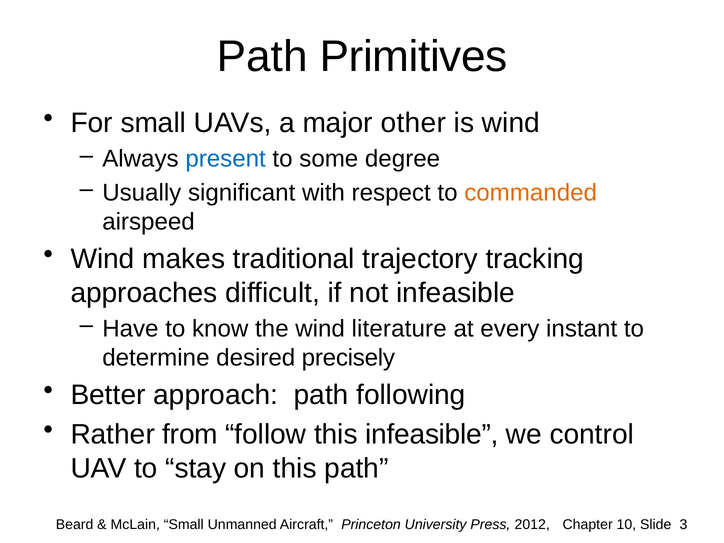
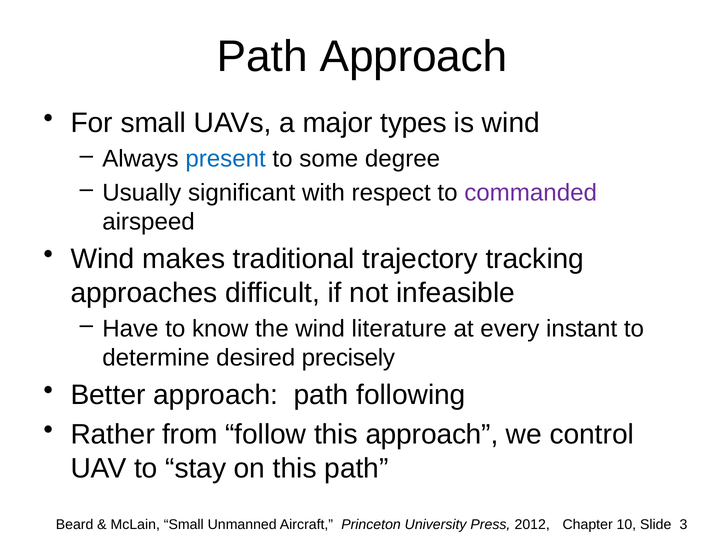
Path Primitives: Primitives -> Approach
other: other -> types
commanded colour: orange -> purple
this infeasible: infeasible -> approach
